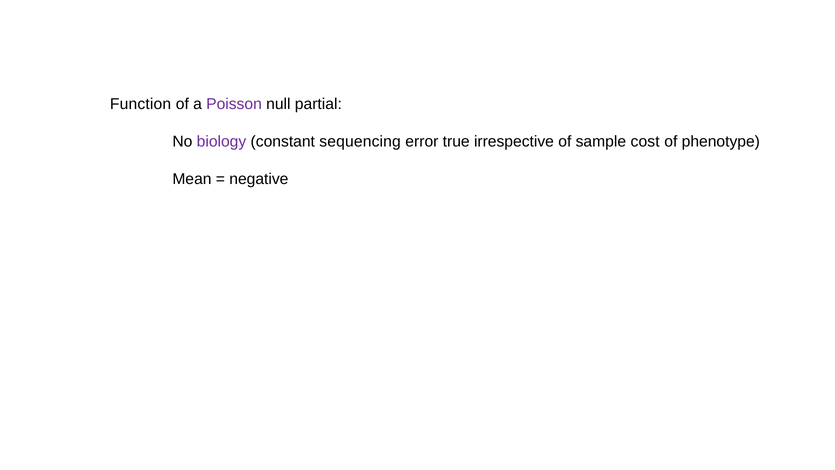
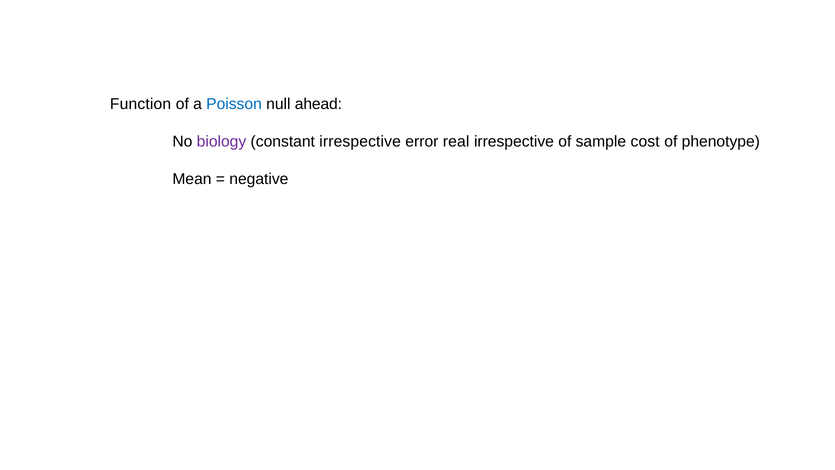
Poisson colour: purple -> blue
partial: partial -> ahead
constant sequencing: sequencing -> irrespective
true: true -> real
